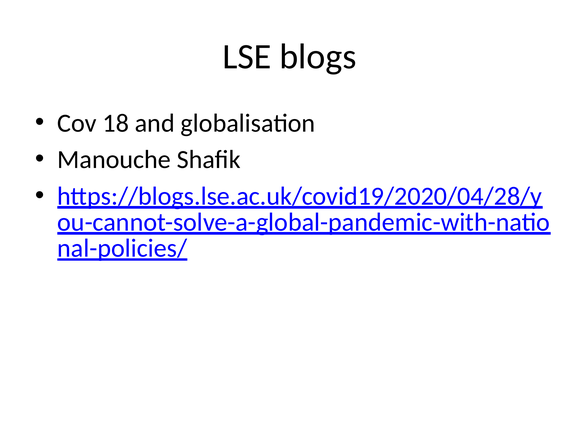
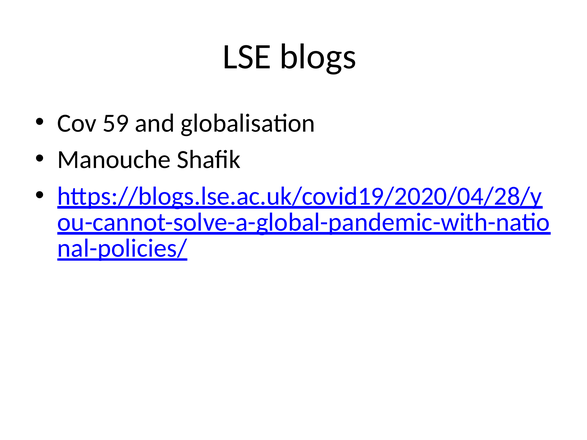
18: 18 -> 59
